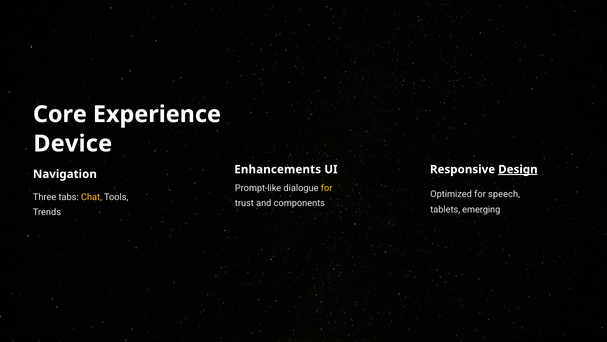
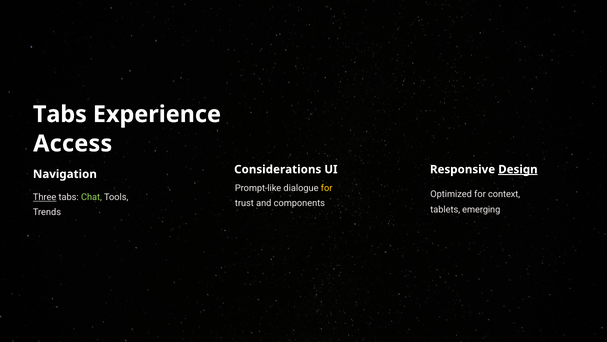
Core at (60, 114): Core -> Tabs
Device: Device -> Access
Enhancements: Enhancements -> Considerations
speech: speech -> context
Three underline: none -> present
Chat colour: yellow -> light green
